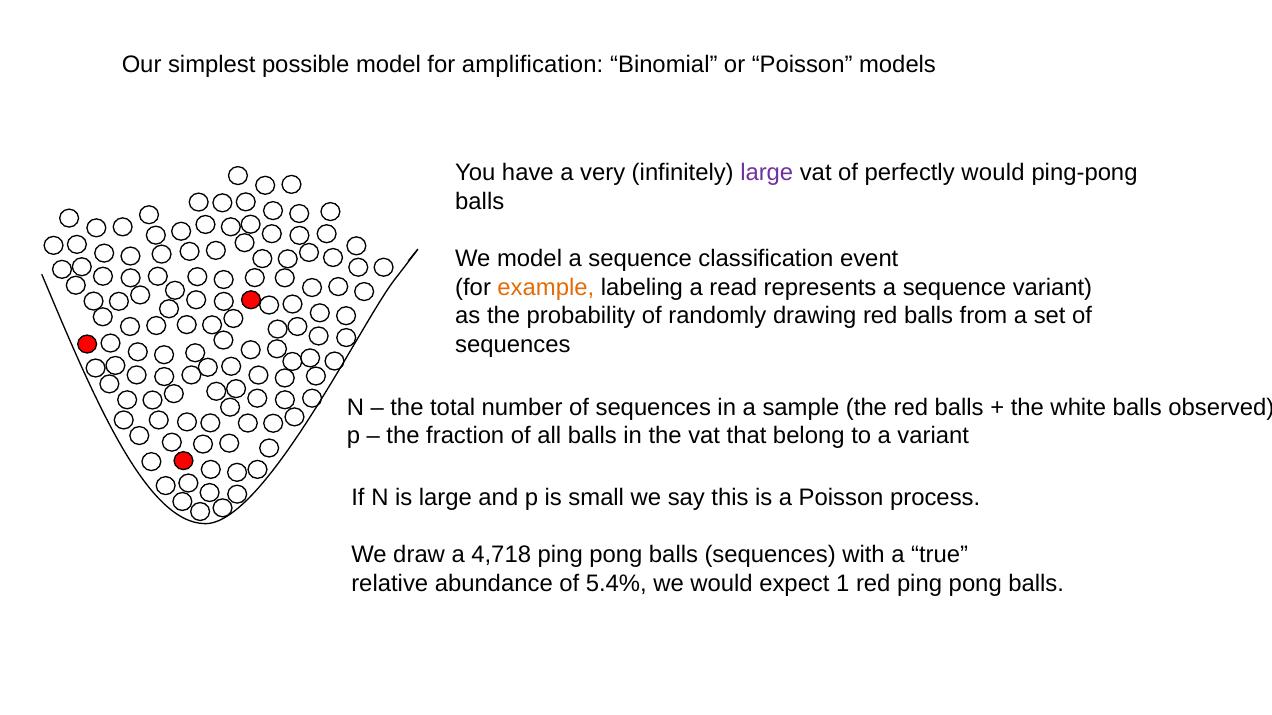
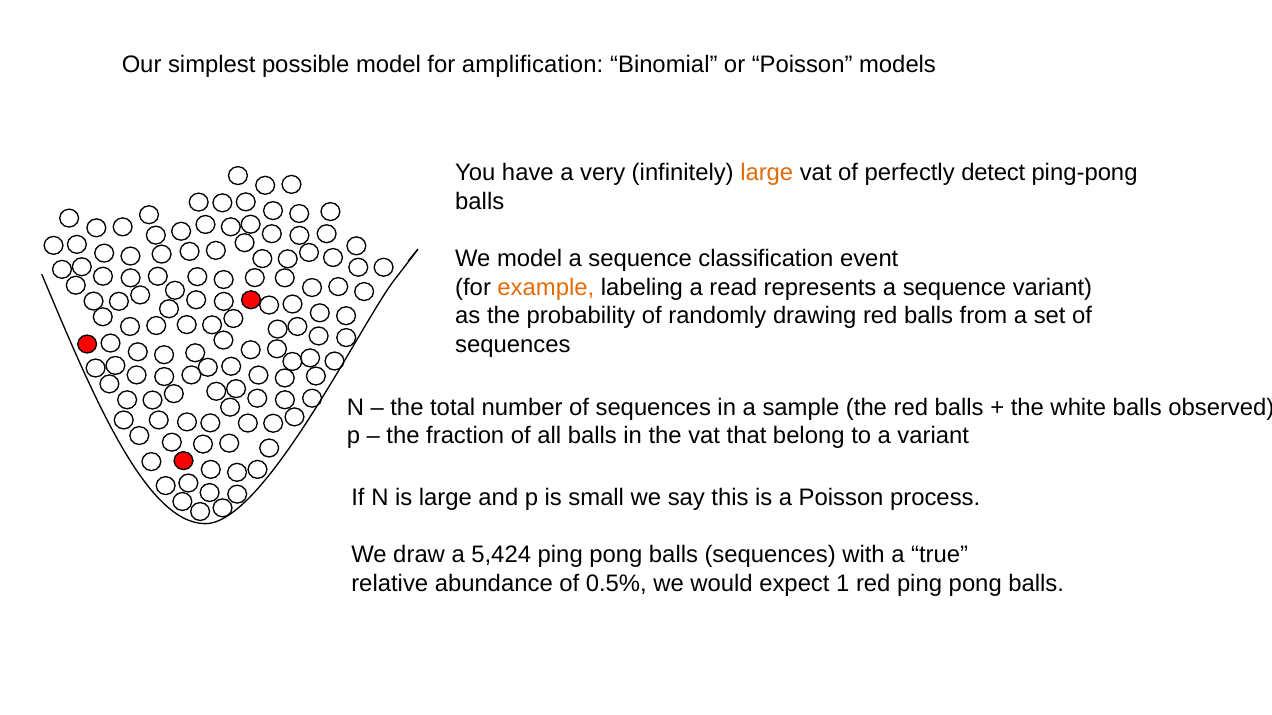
large at (767, 173) colour: purple -> orange
perfectly would: would -> detect
4,718: 4,718 -> 5,424
5.4%: 5.4% -> 0.5%
